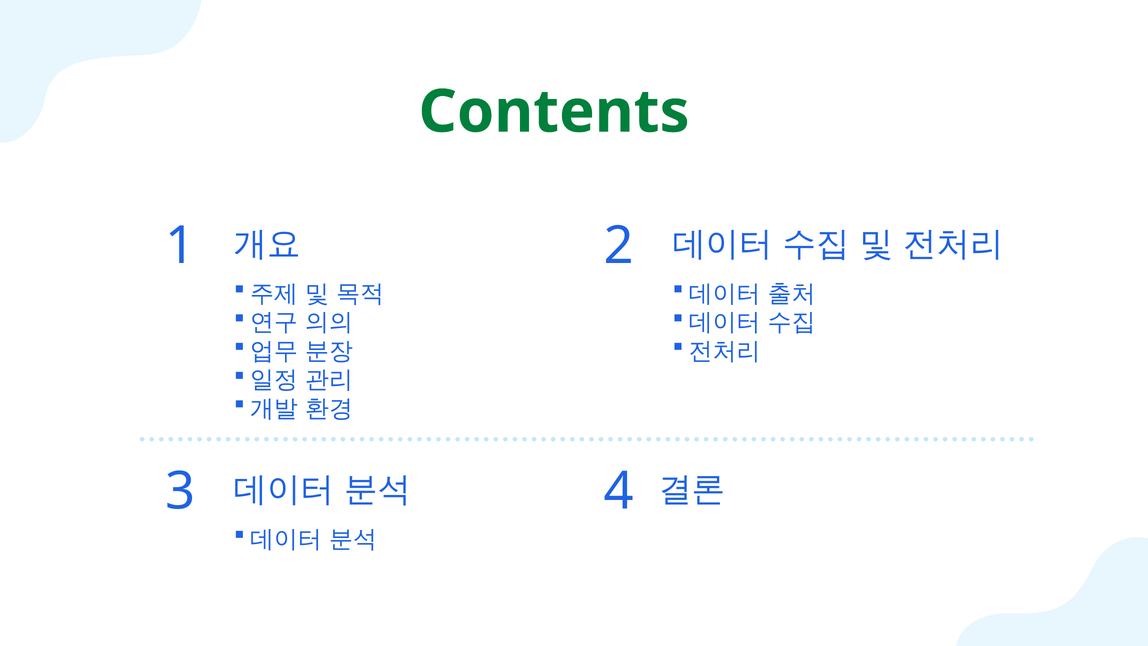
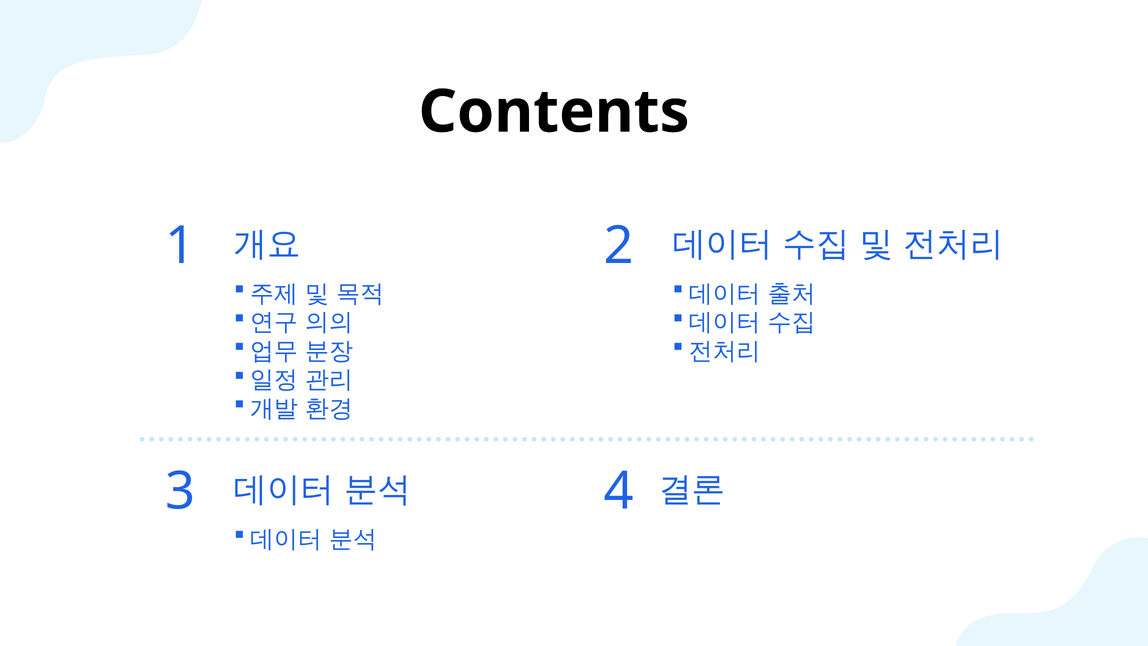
Contents colour: green -> black
